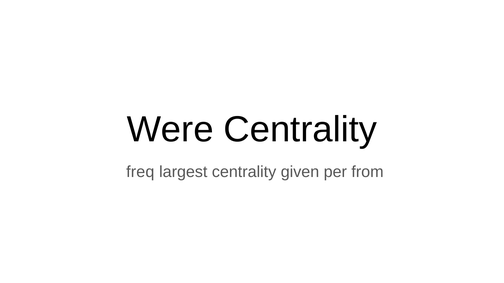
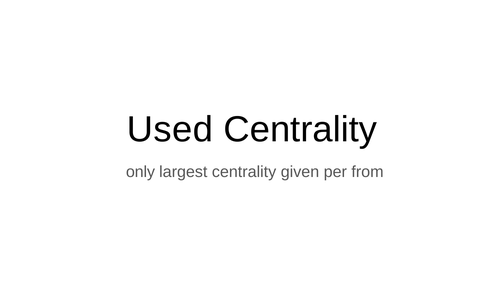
Were: Were -> Used
freq: freq -> only
